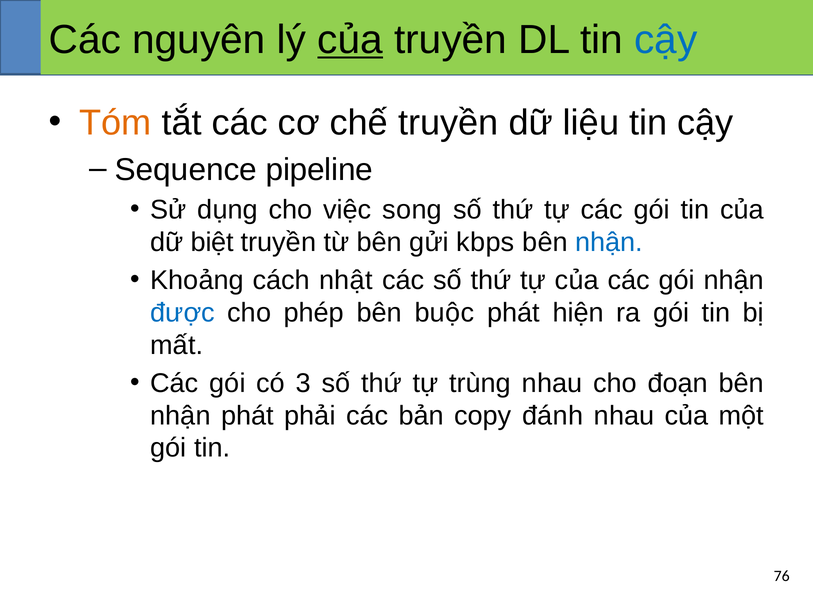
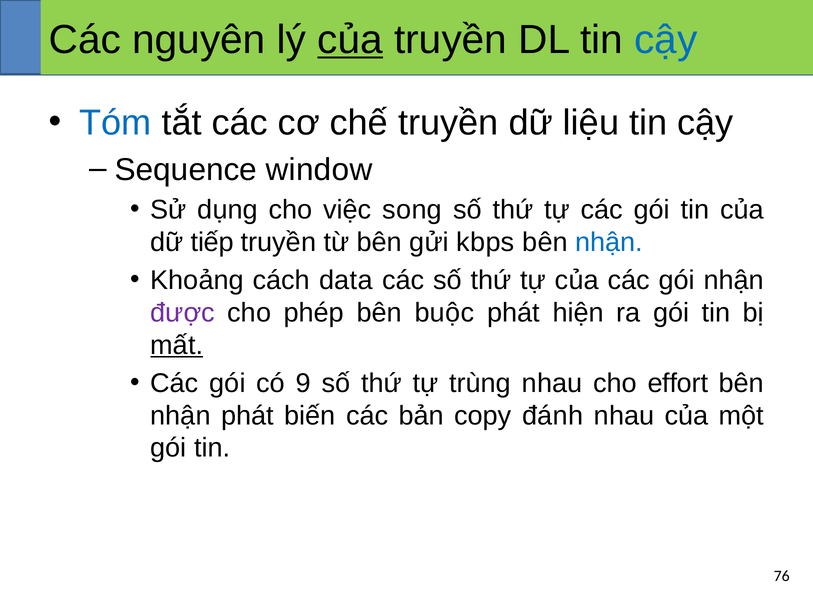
Tóm colour: orange -> blue
pipeline: pipeline -> window
biệt: biệt -> tiếp
nhật: nhật -> data
được colour: blue -> purple
mất underline: none -> present
3: 3 -> 9
đoạn: đoạn -> effort
phải: phải -> biến
